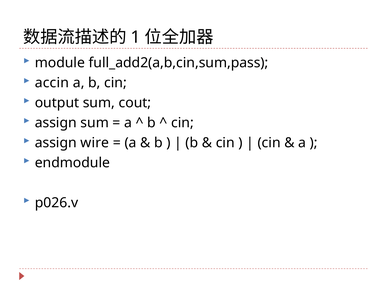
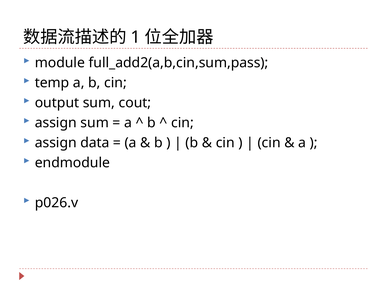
accin: accin -> temp
wire: wire -> data
